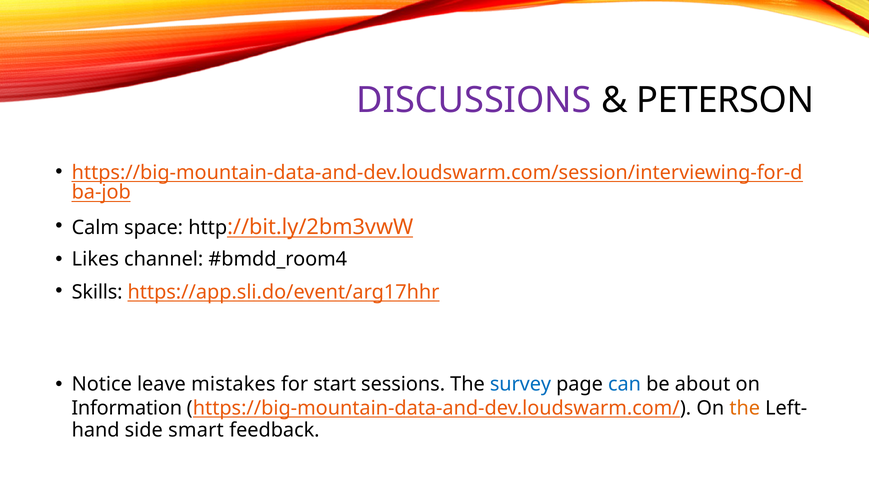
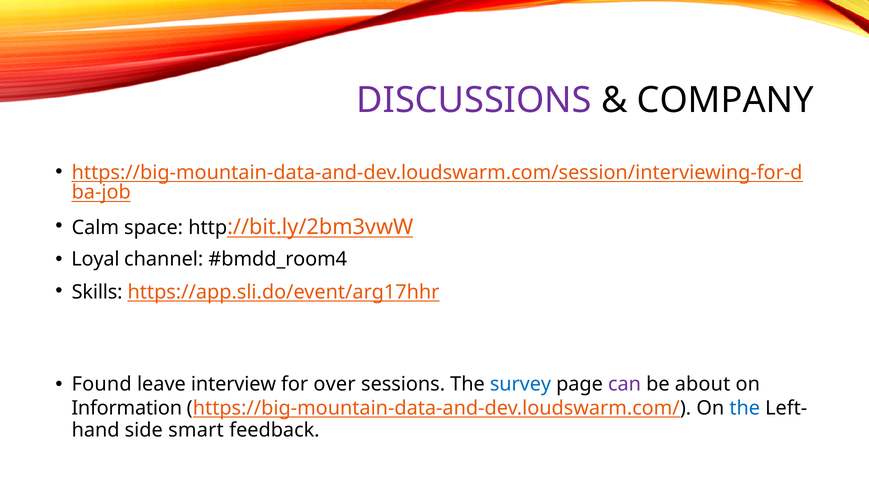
PETERSON: PETERSON -> COMPANY
Likes: Likes -> Loyal
Notice: Notice -> Found
mistakes: mistakes -> interview
start: start -> over
can colour: blue -> purple
the at (745, 408) colour: orange -> blue
